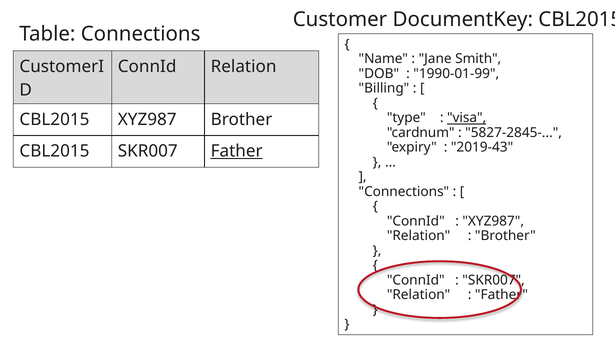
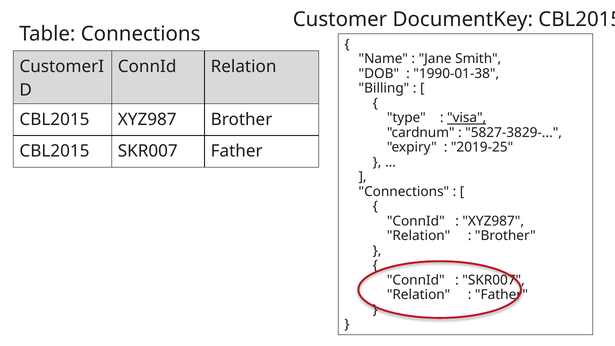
1990-01-99: 1990-01-99 -> 1990-01-38
5827-2845-: 5827-2845- -> 5827-3829-
2019-43: 2019-43 -> 2019-25
Father at (237, 151) underline: present -> none
